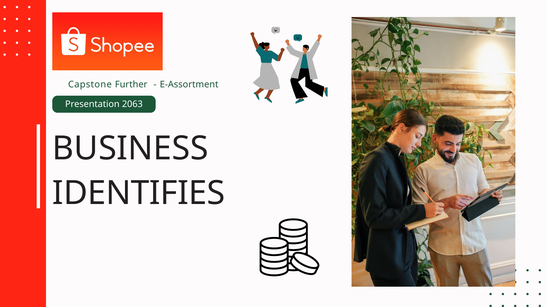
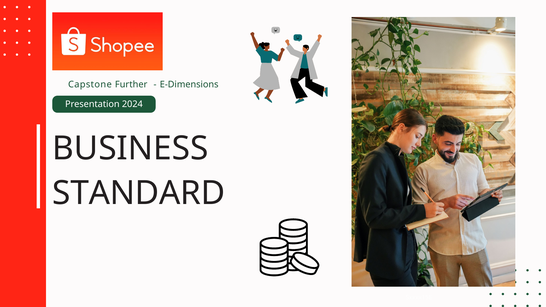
E-Assortment: E-Assortment -> E-Dimensions
2063: 2063 -> 2024
IDENTIFIES: IDENTIFIES -> STANDARD
